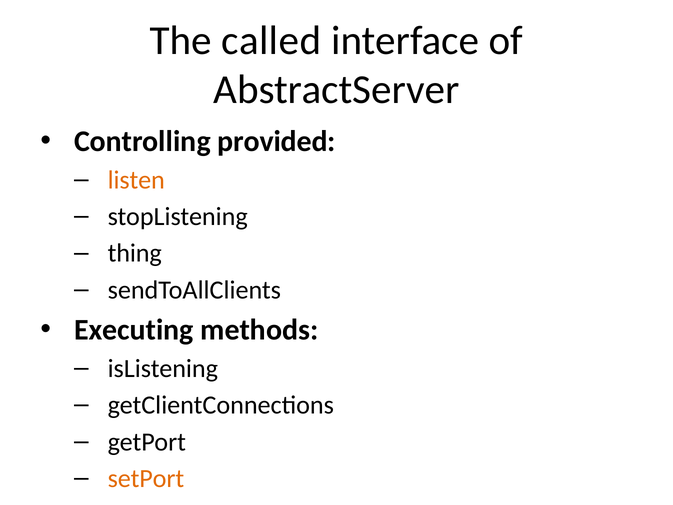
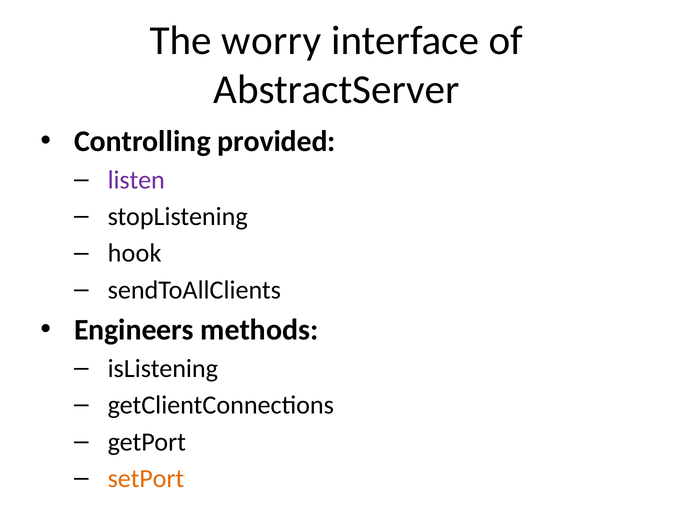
called: called -> worry
listen colour: orange -> purple
thing: thing -> hook
Executing: Executing -> Engineers
